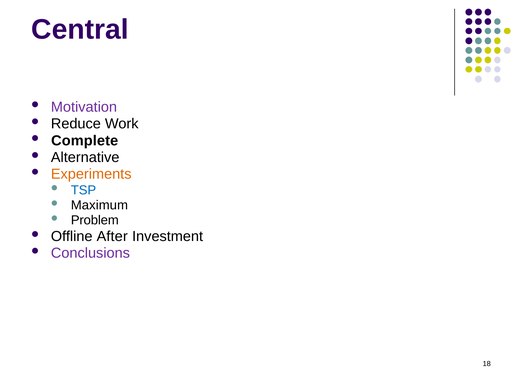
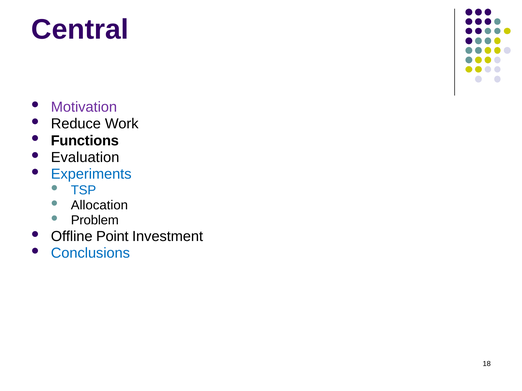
Complete: Complete -> Functions
Alternative: Alternative -> Evaluation
Experiments colour: orange -> blue
Maximum: Maximum -> Allocation
After: After -> Point
Conclusions colour: purple -> blue
